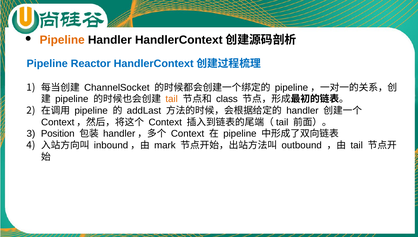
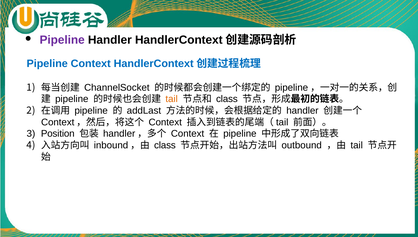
Pipeline at (62, 40) colour: orange -> purple
Pipeline Reactor: Reactor -> Context
mark at (165, 145): mark -> class
